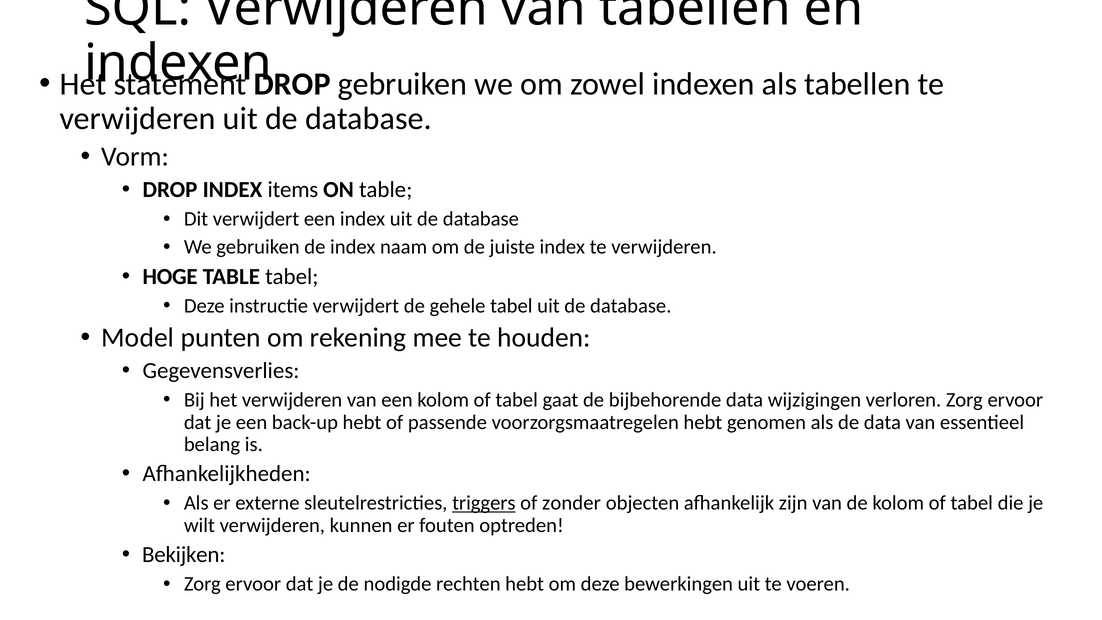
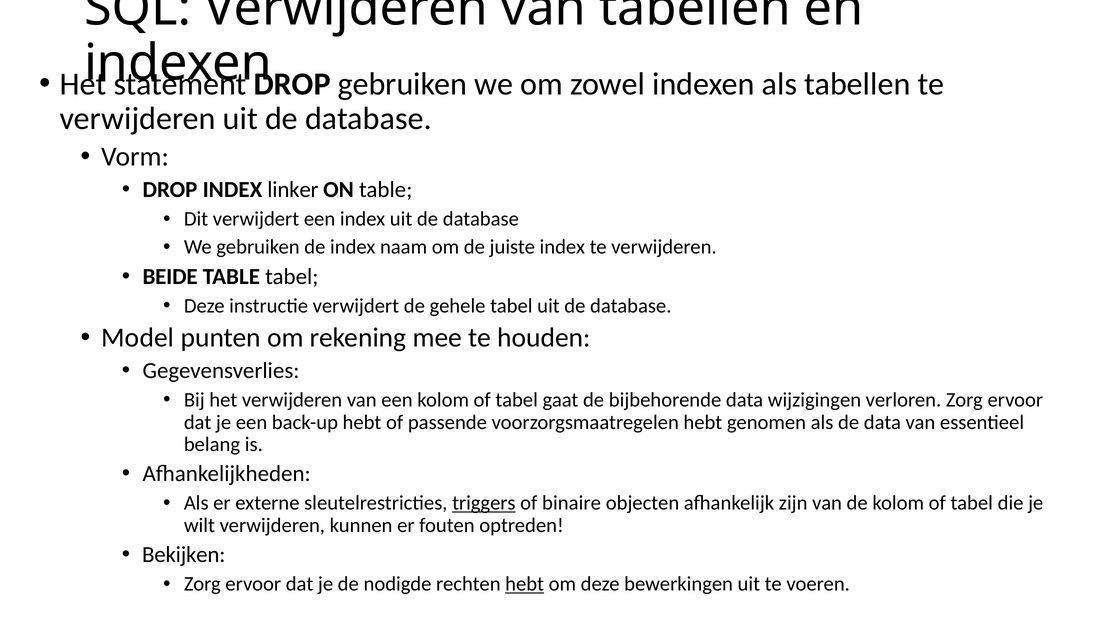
items: items -> linker
HOGE: HOGE -> BEIDE
zonder: zonder -> binaire
hebt at (525, 584) underline: none -> present
